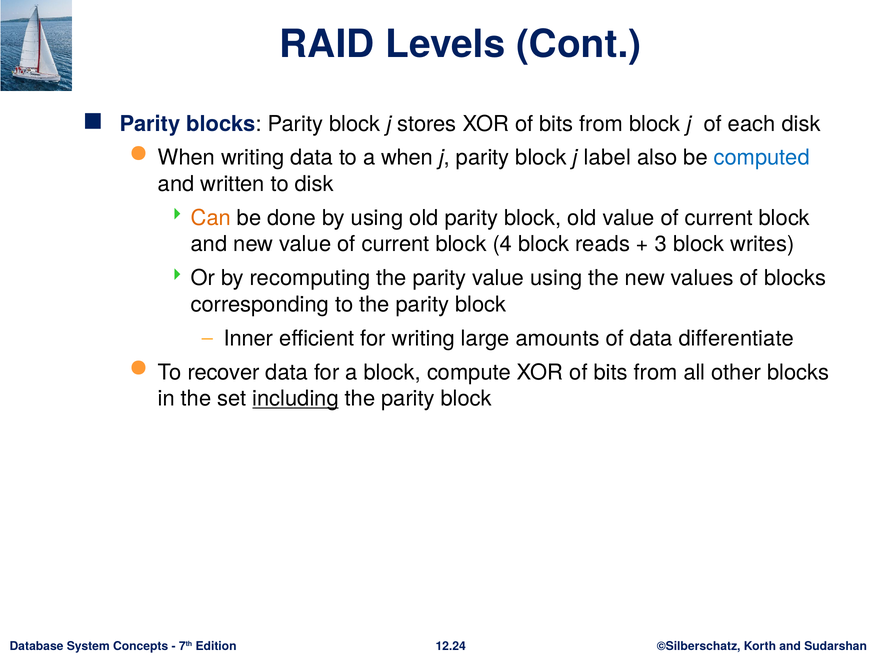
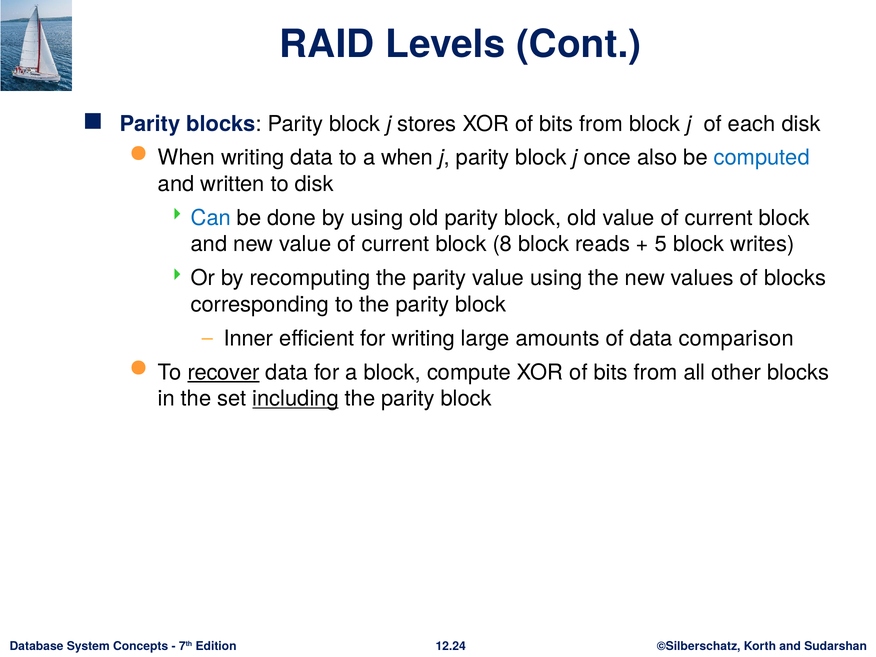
label: label -> once
Can colour: orange -> blue
4: 4 -> 8
3: 3 -> 5
differentiate: differentiate -> comparison
recover underline: none -> present
